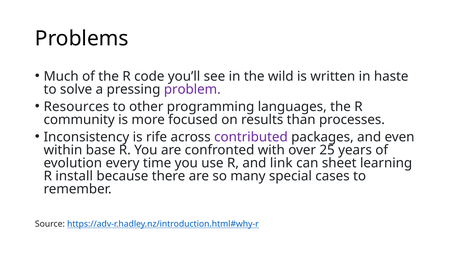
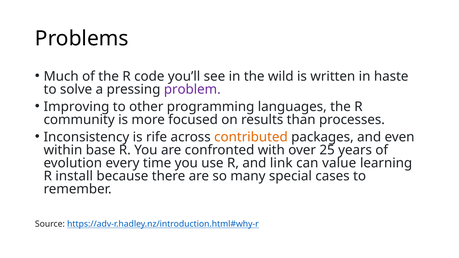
Resources: Resources -> Improving
contributed colour: purple -> orange
sheet: sheet -> value
